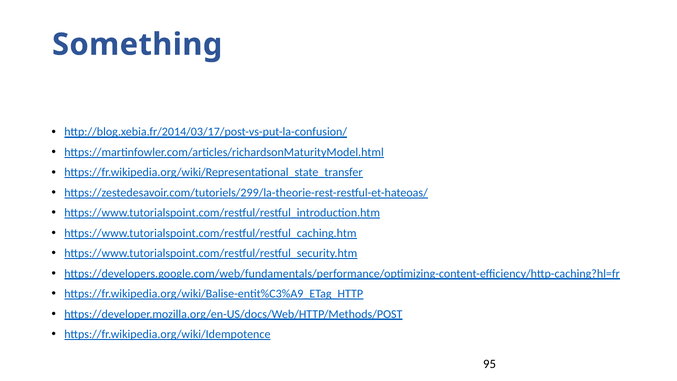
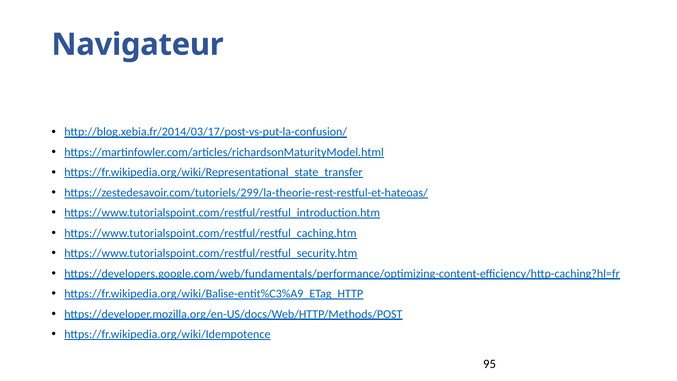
Something: Something -> Navigateur
